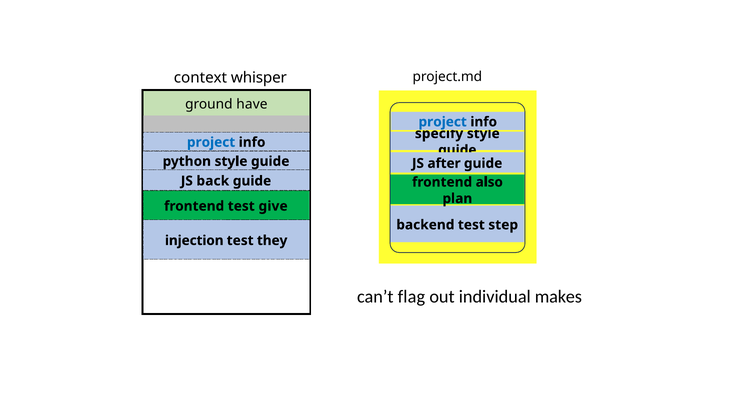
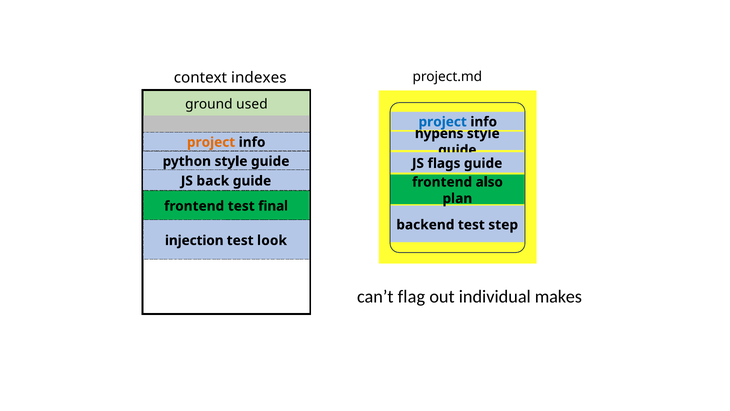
whisper: whisper -> indexes
have: have -> used
specify: specify -> hypens
project at (211, 142) colour: blue -> orange
after: after -> flags
give: give -> final
they: they -> look
